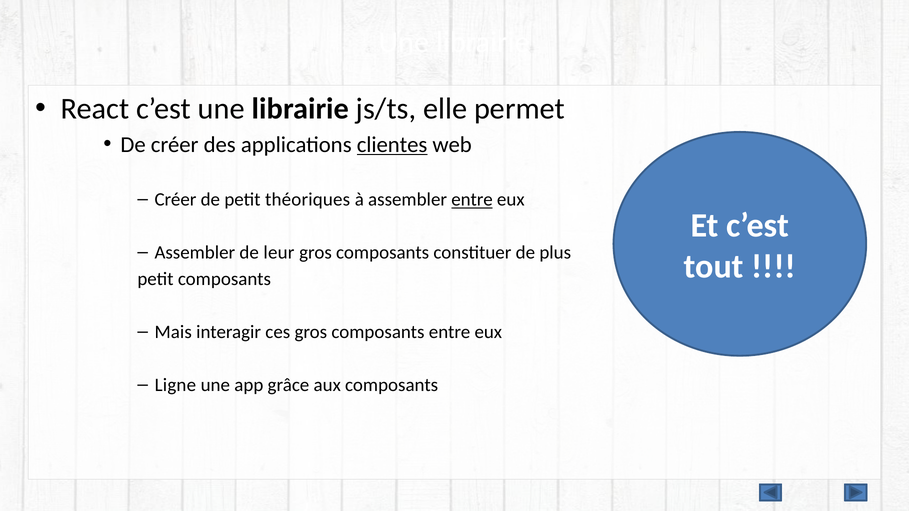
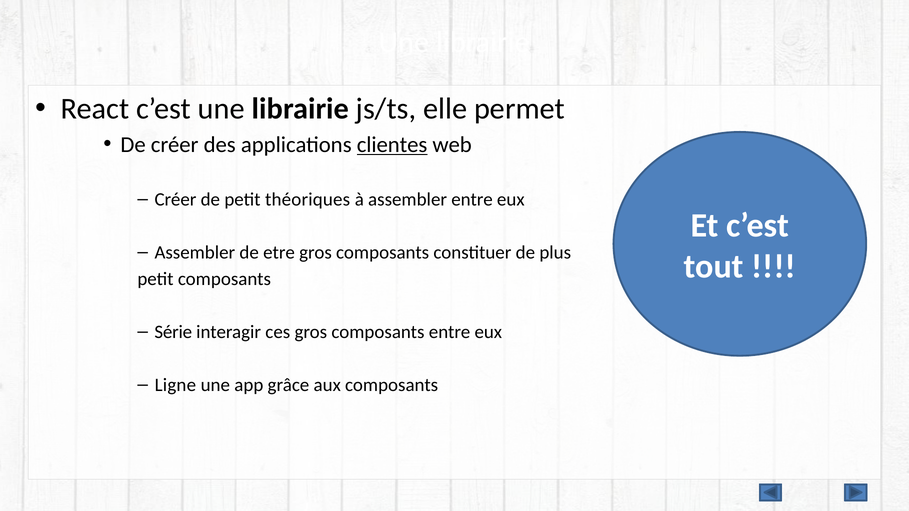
entre at (472, 200) underline: present -> none
leur: leur -> etre
Mais: Mais -> Série
